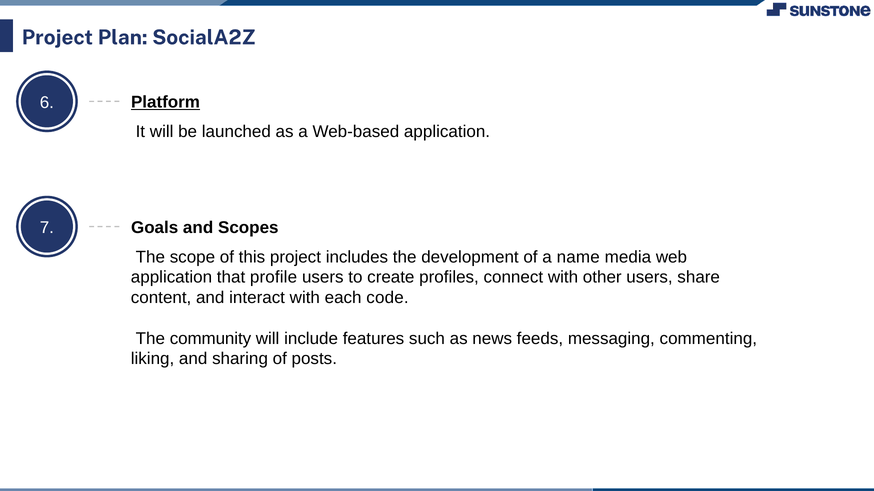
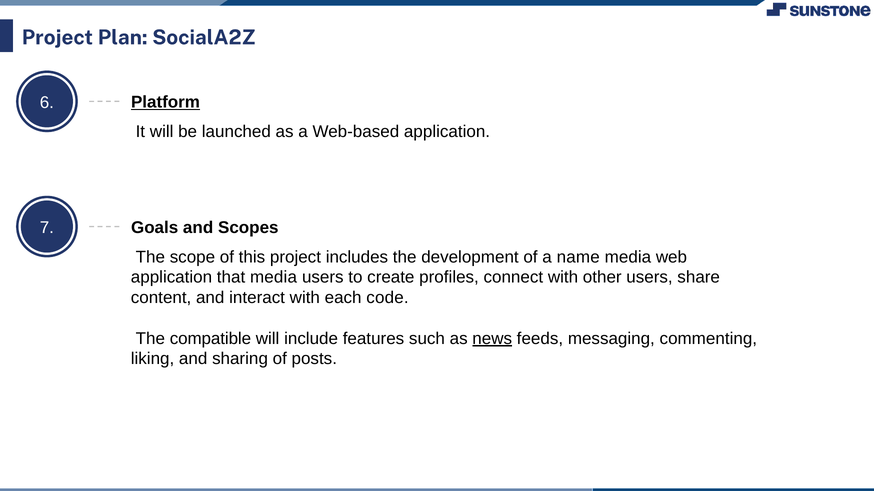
that profile: profile -> media
community: community -> compatible
news underline: none -> present
